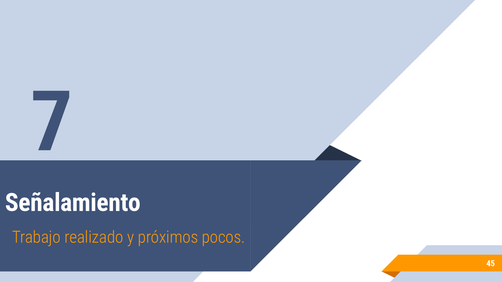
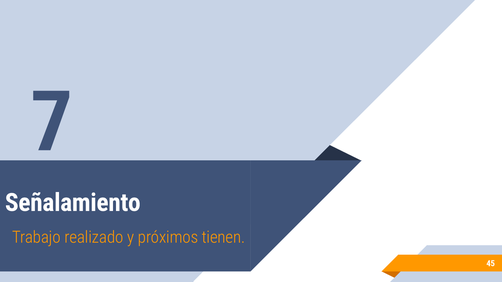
pocos: pocos -> tienen
